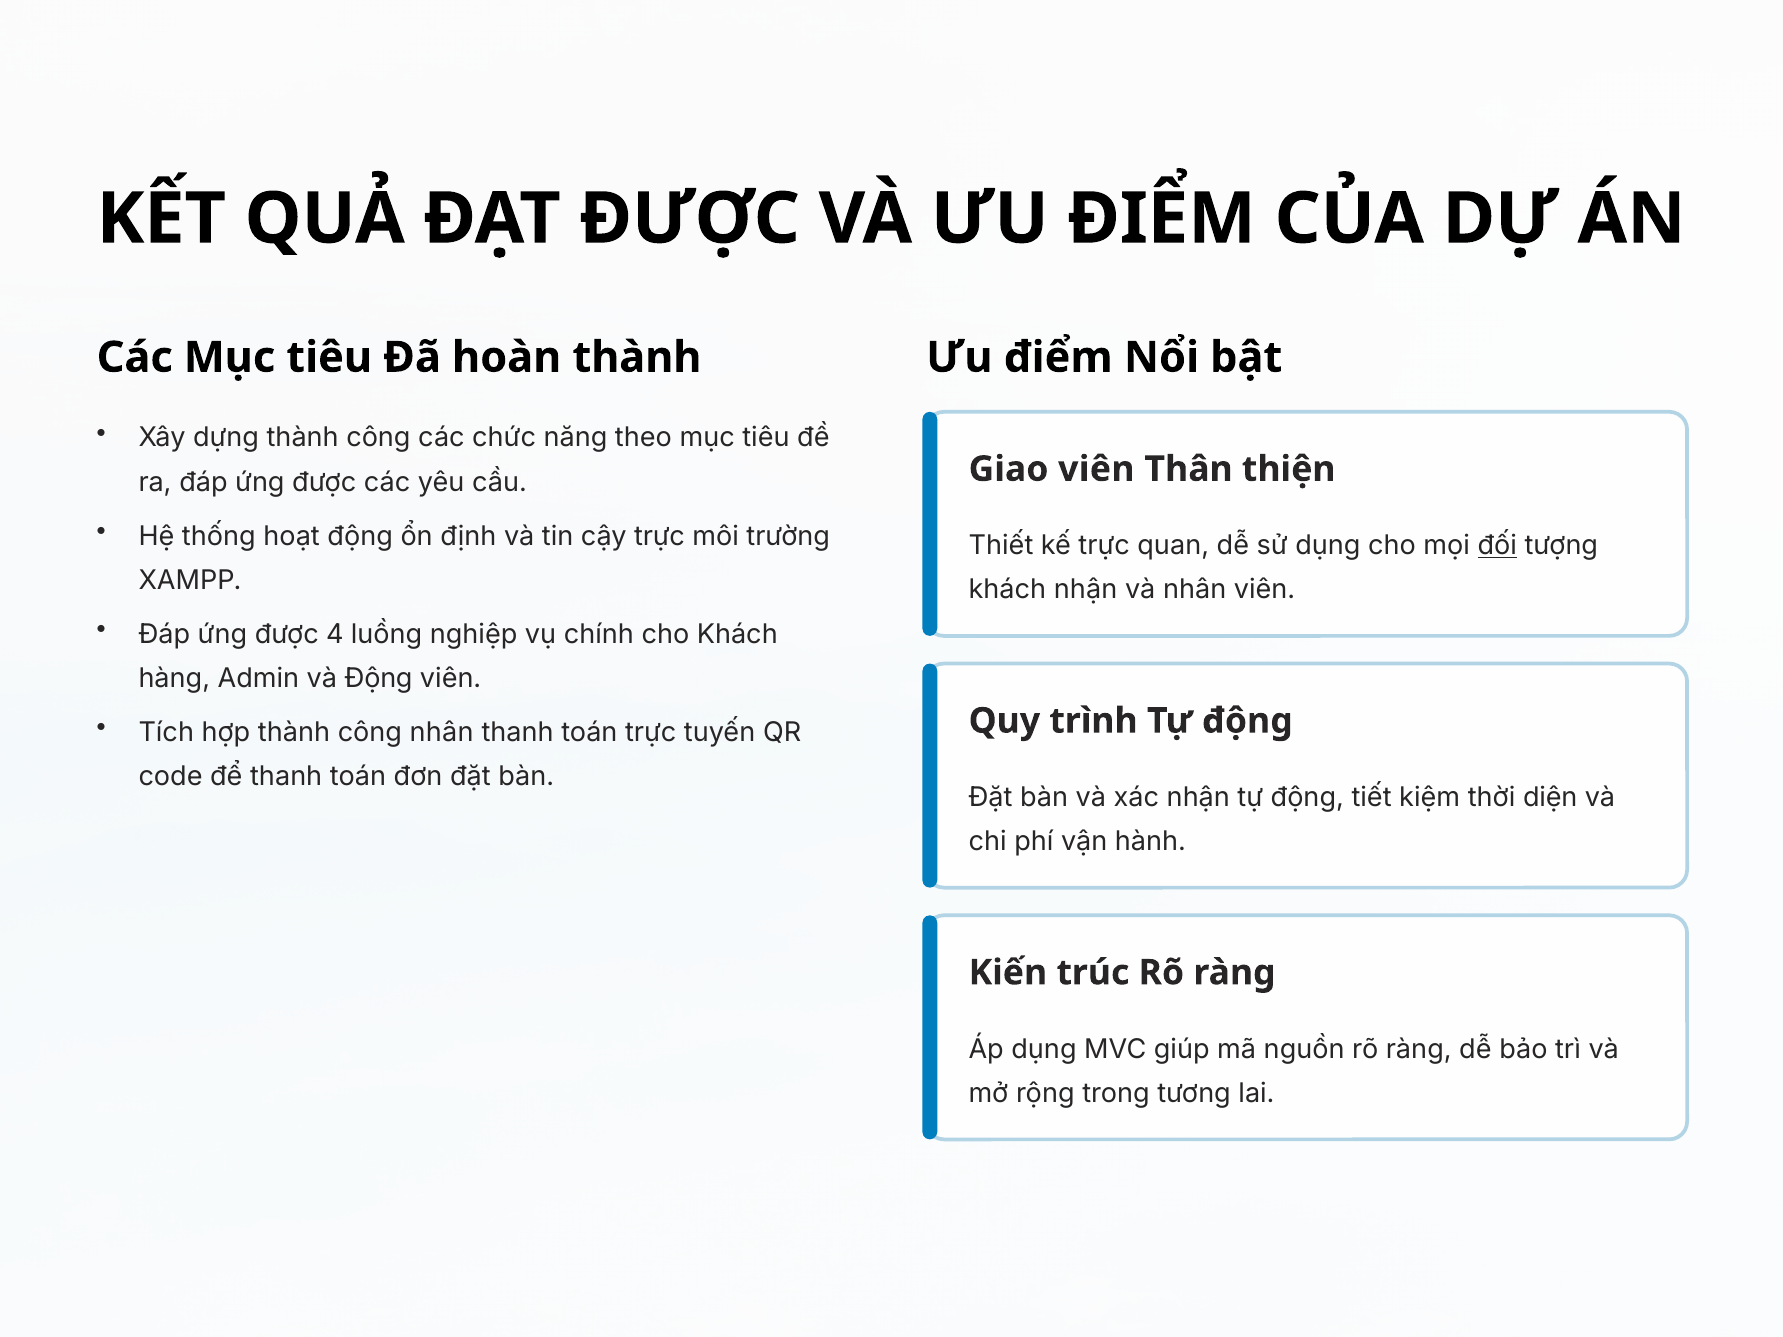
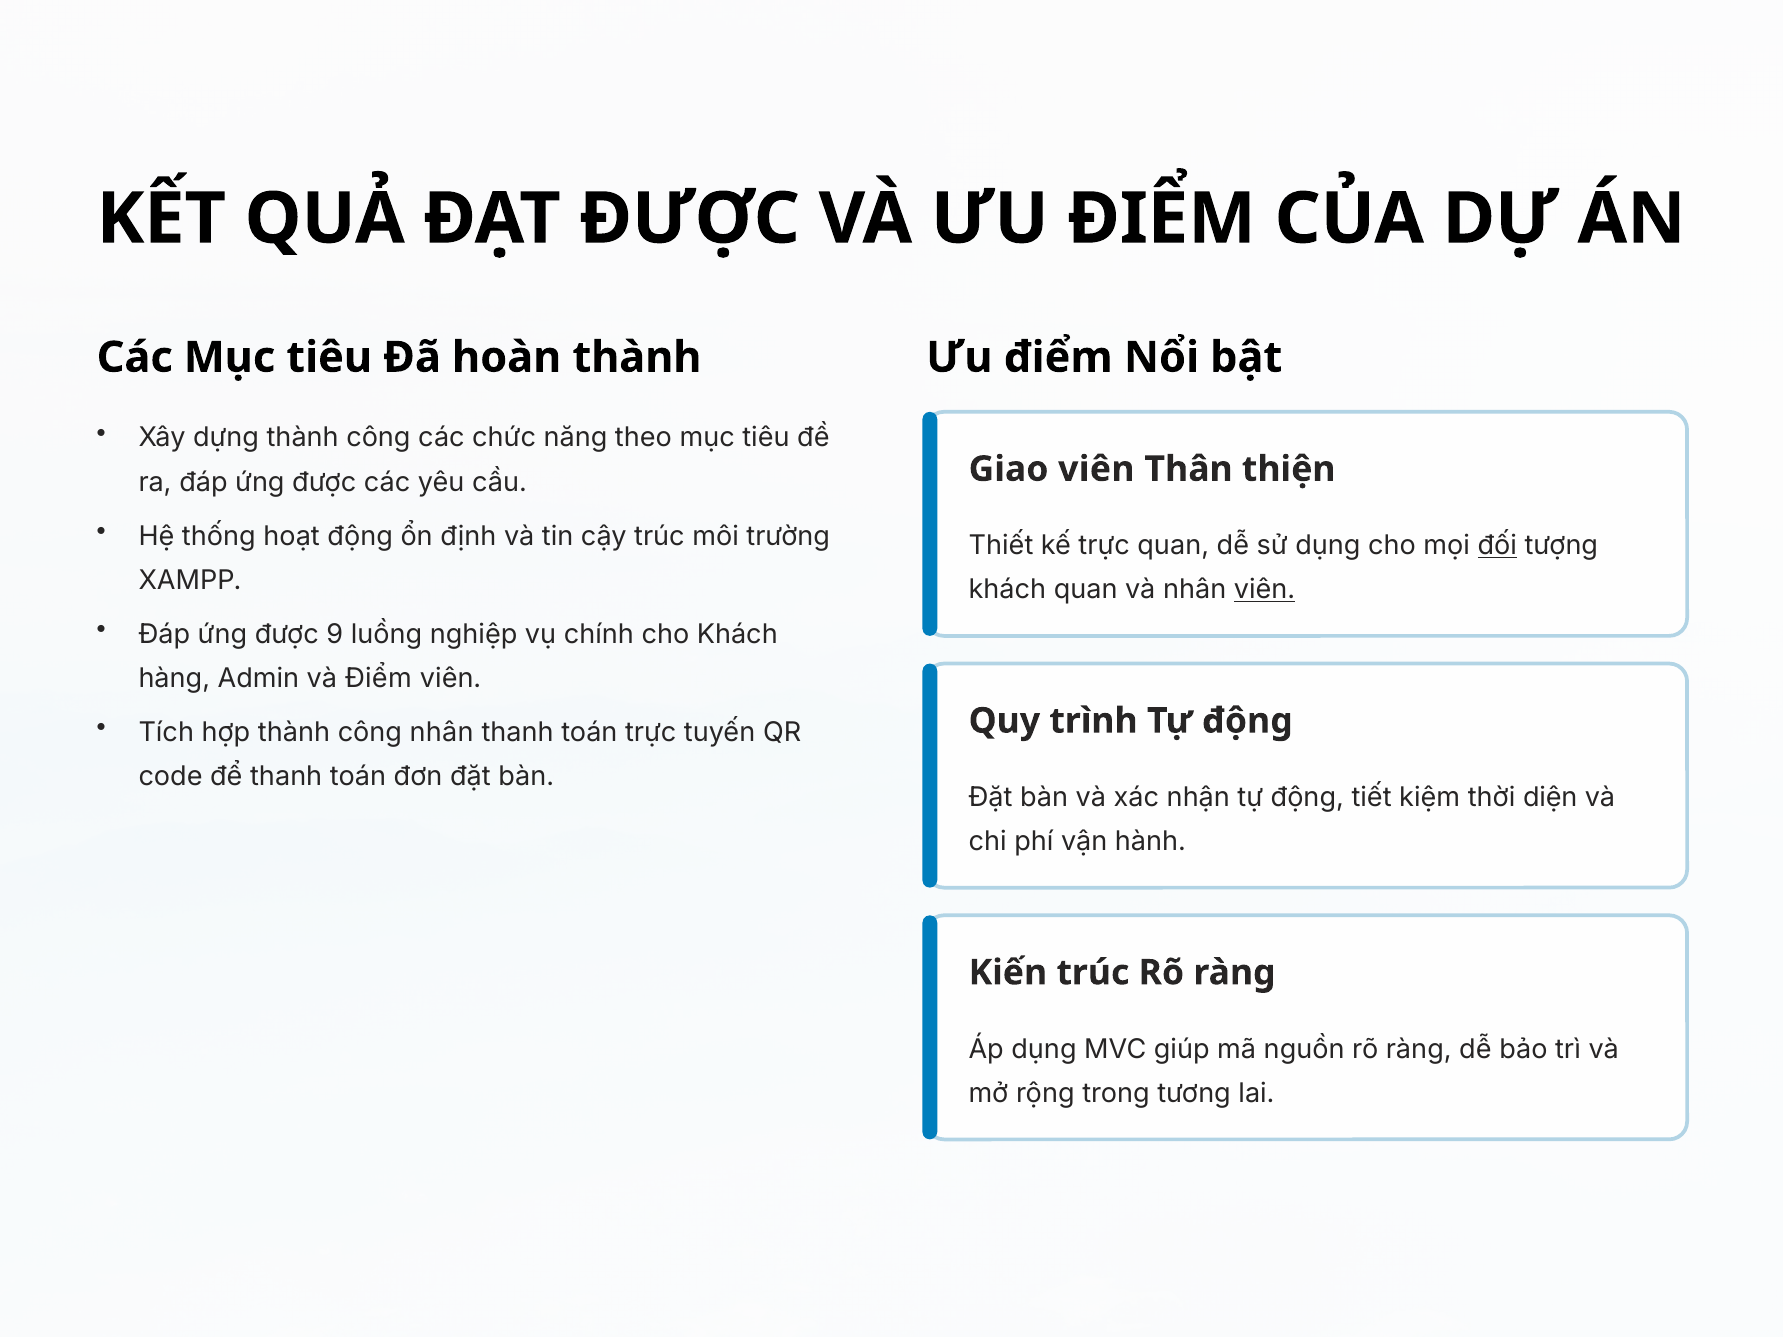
cậy trực: trực -> trúc
khách nhận: nhận -> quan
viên at (1265, 590) underline: none -> present
4: 4 -> 9
và Động: Động -> Điểm
